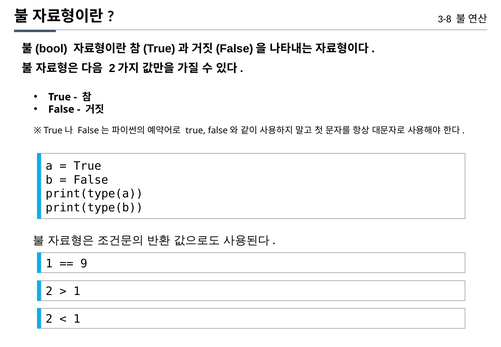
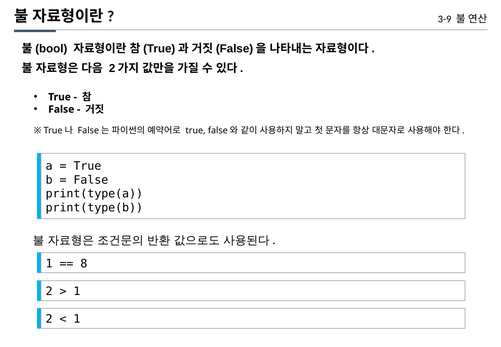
3-8: 3-8 -> 3-9
9: 9 -> 8
